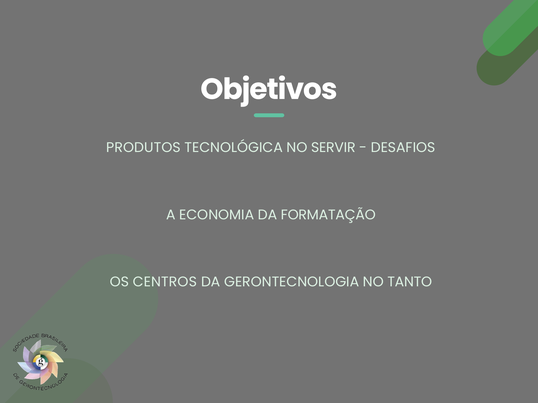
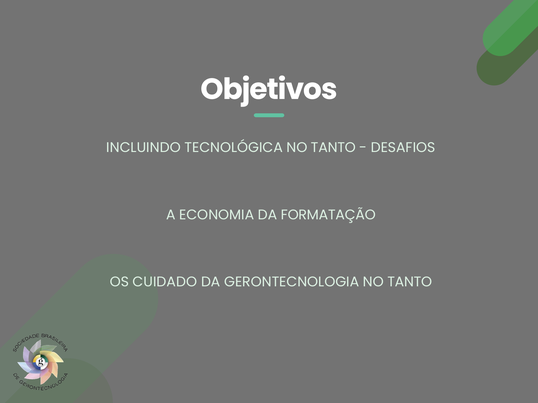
PRODUTOS: PRODUTOS -> INCLUINDO
TECNOLÓGICA NO SERVIR: SERVIR -> TANTO
CENTROS: CENTROS -> CUIDADO
